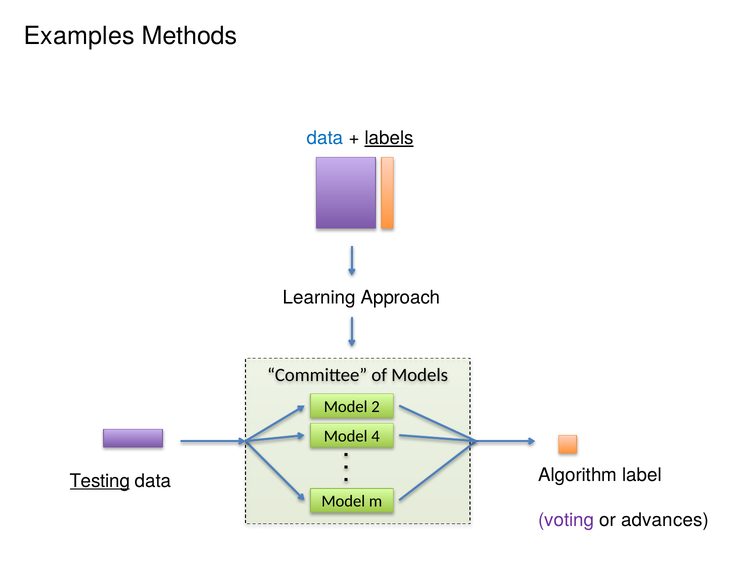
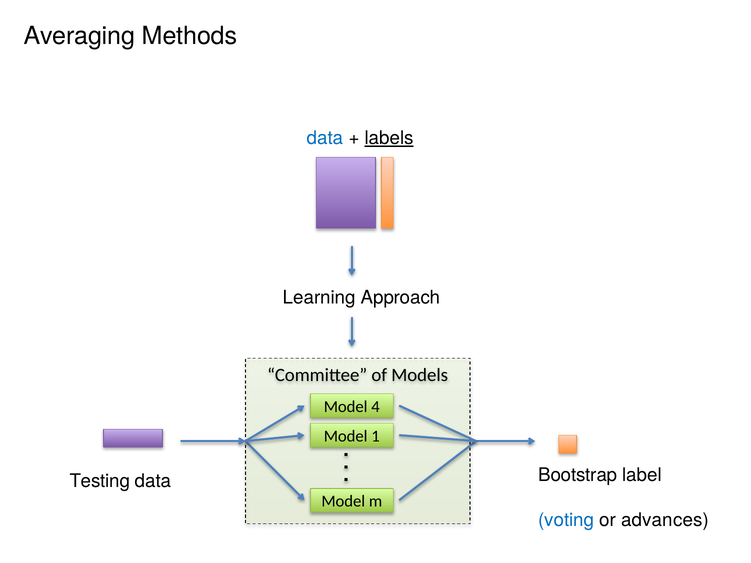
Examples: Examples -> Averaging
2: 2 -> 4
4: 4 -> 1
Testing underline: present -> none
Algorithm: Algorithm -> Bootstrap
voting colour: purple -> blue
